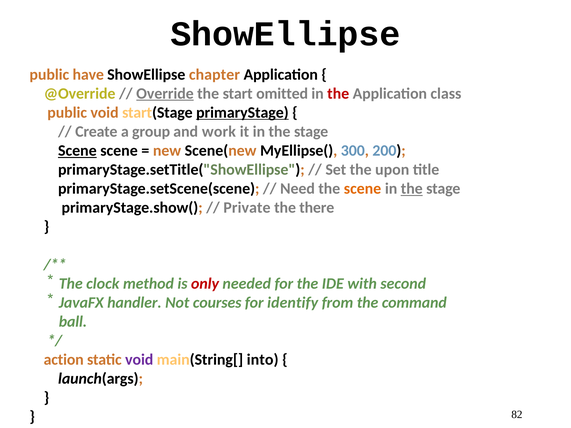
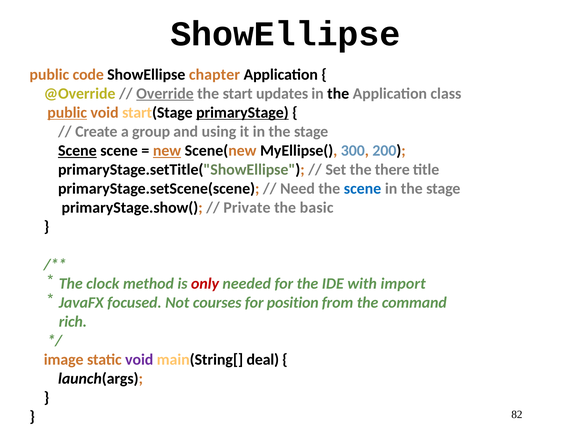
have: have -> code
omitted: omitted -> updates
the at (338, 94) colour: red -> black
public at (67, 113) underline: none -> present
work: work -> using
new underline: none -> present
upon: upon -> there
scene at (363, 189) colour: orange -> blue
the at (412, 189) underline: present -> none
there: there -> basic
second: second -> import
handler: handler -> focused
identify: identify -> position
ball: ball -> rich
action: action -> image
into: into -> deal
